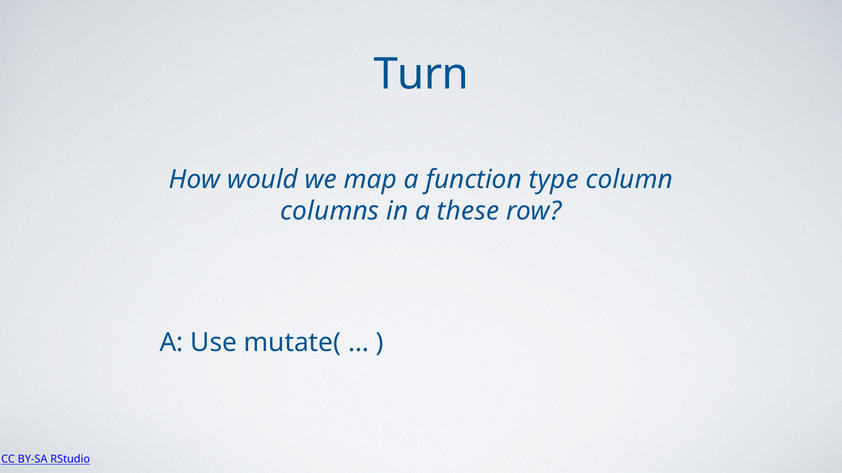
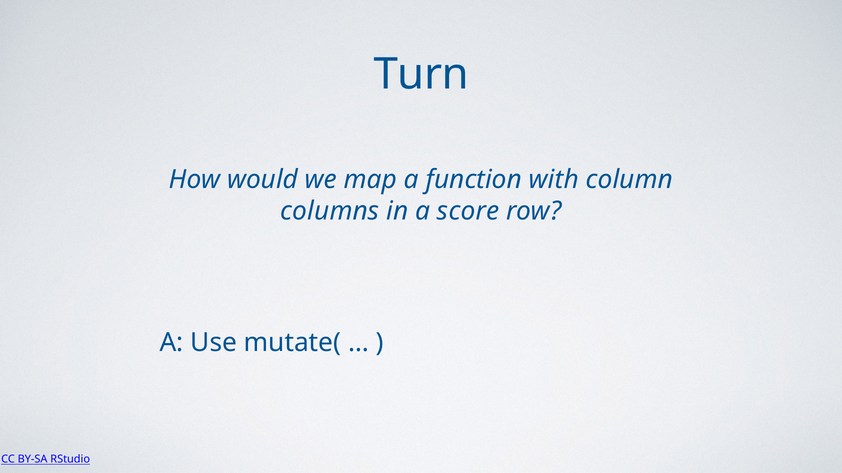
type: type -> with
these: these -> score
